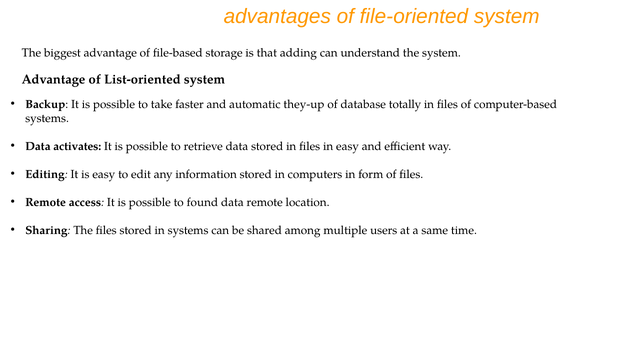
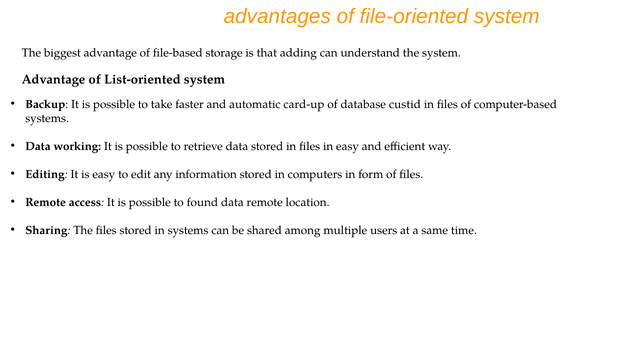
they-up: they-up -> card-up
totally: totally -> custid
activates: activates -> working
